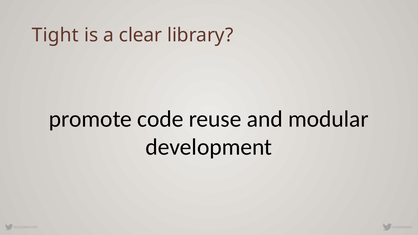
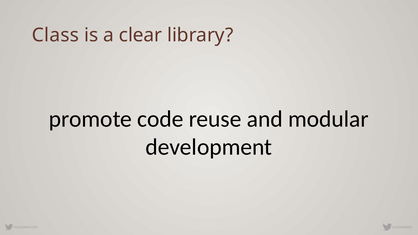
Tight: Tight -> Class
